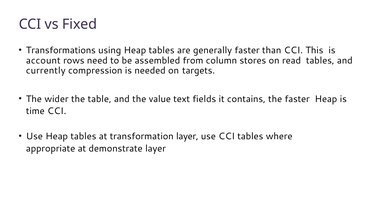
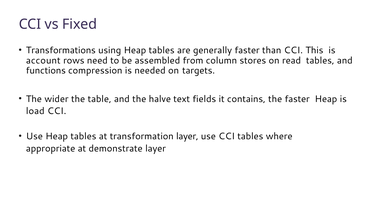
currently: currently -> functions
value: value -> halve
time: time -> load
